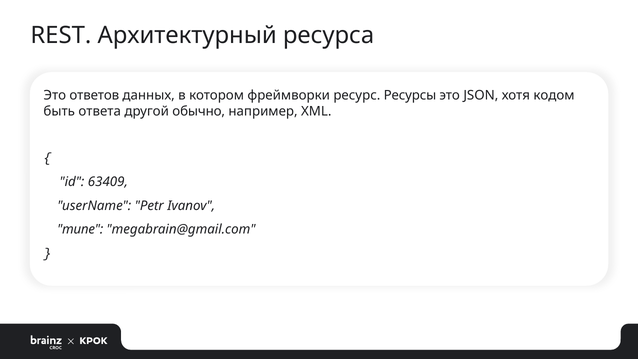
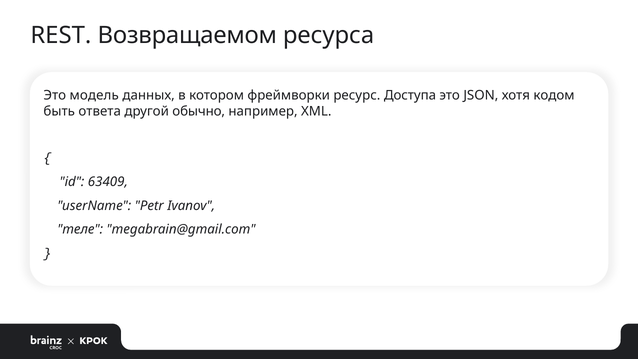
Архитектурный: Архитектурный -> Возвращаемом
ответов: ответов -> модель
Ресурсы: Ресурсы -> Доступа
типе: типе -> теле
